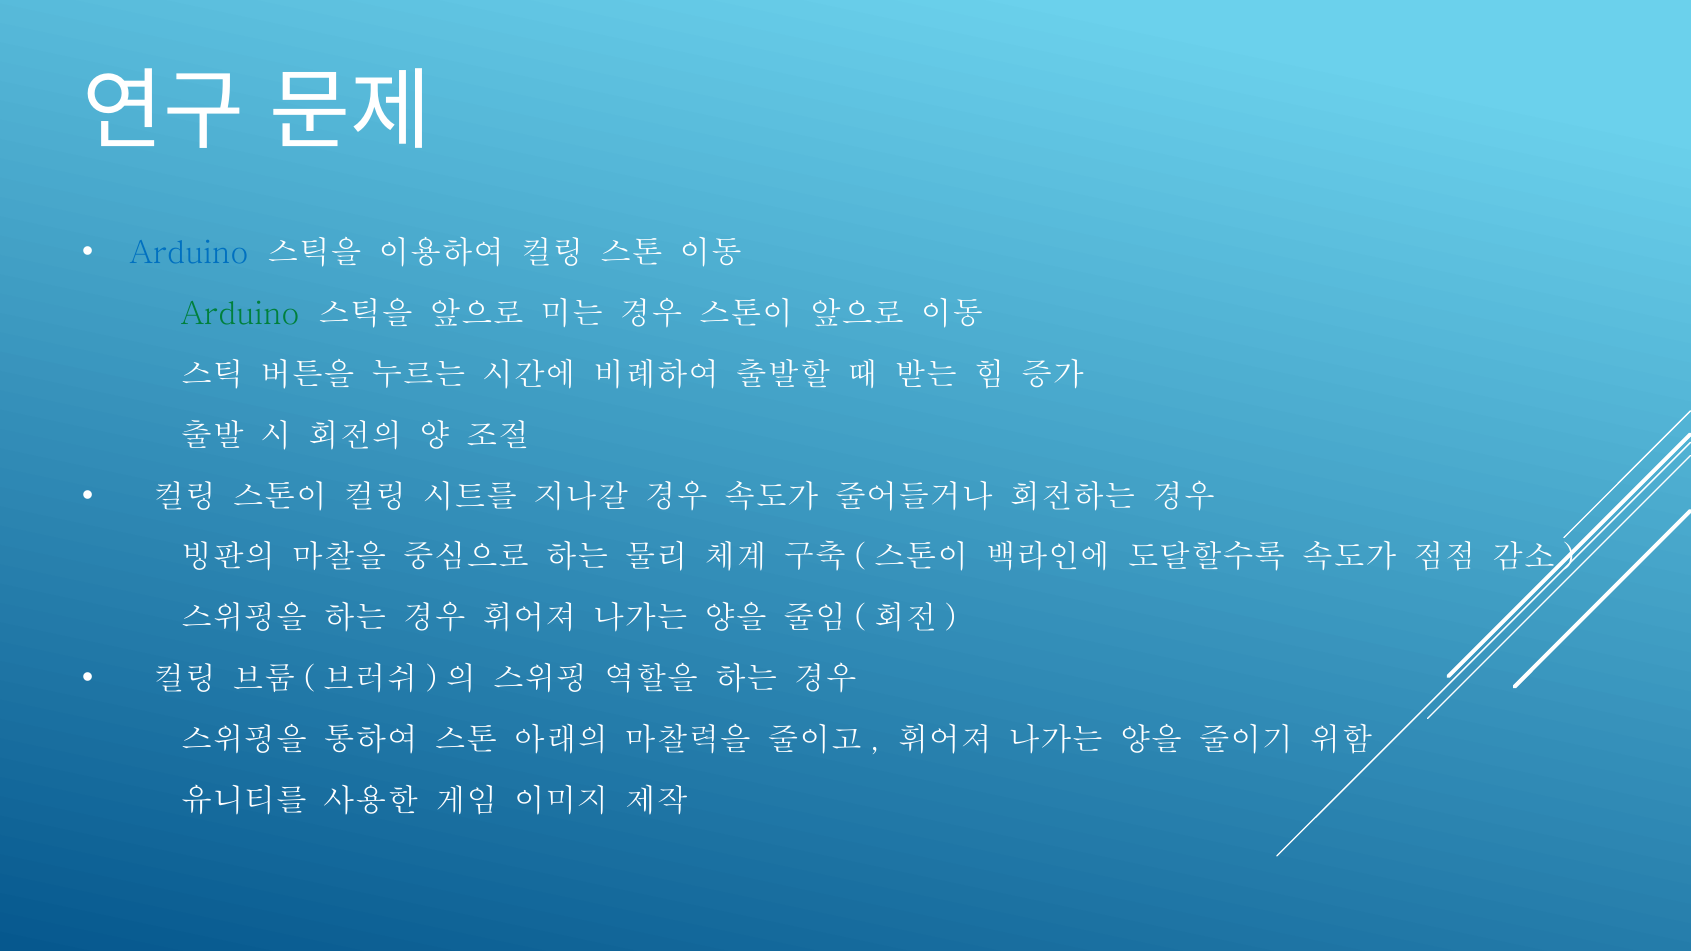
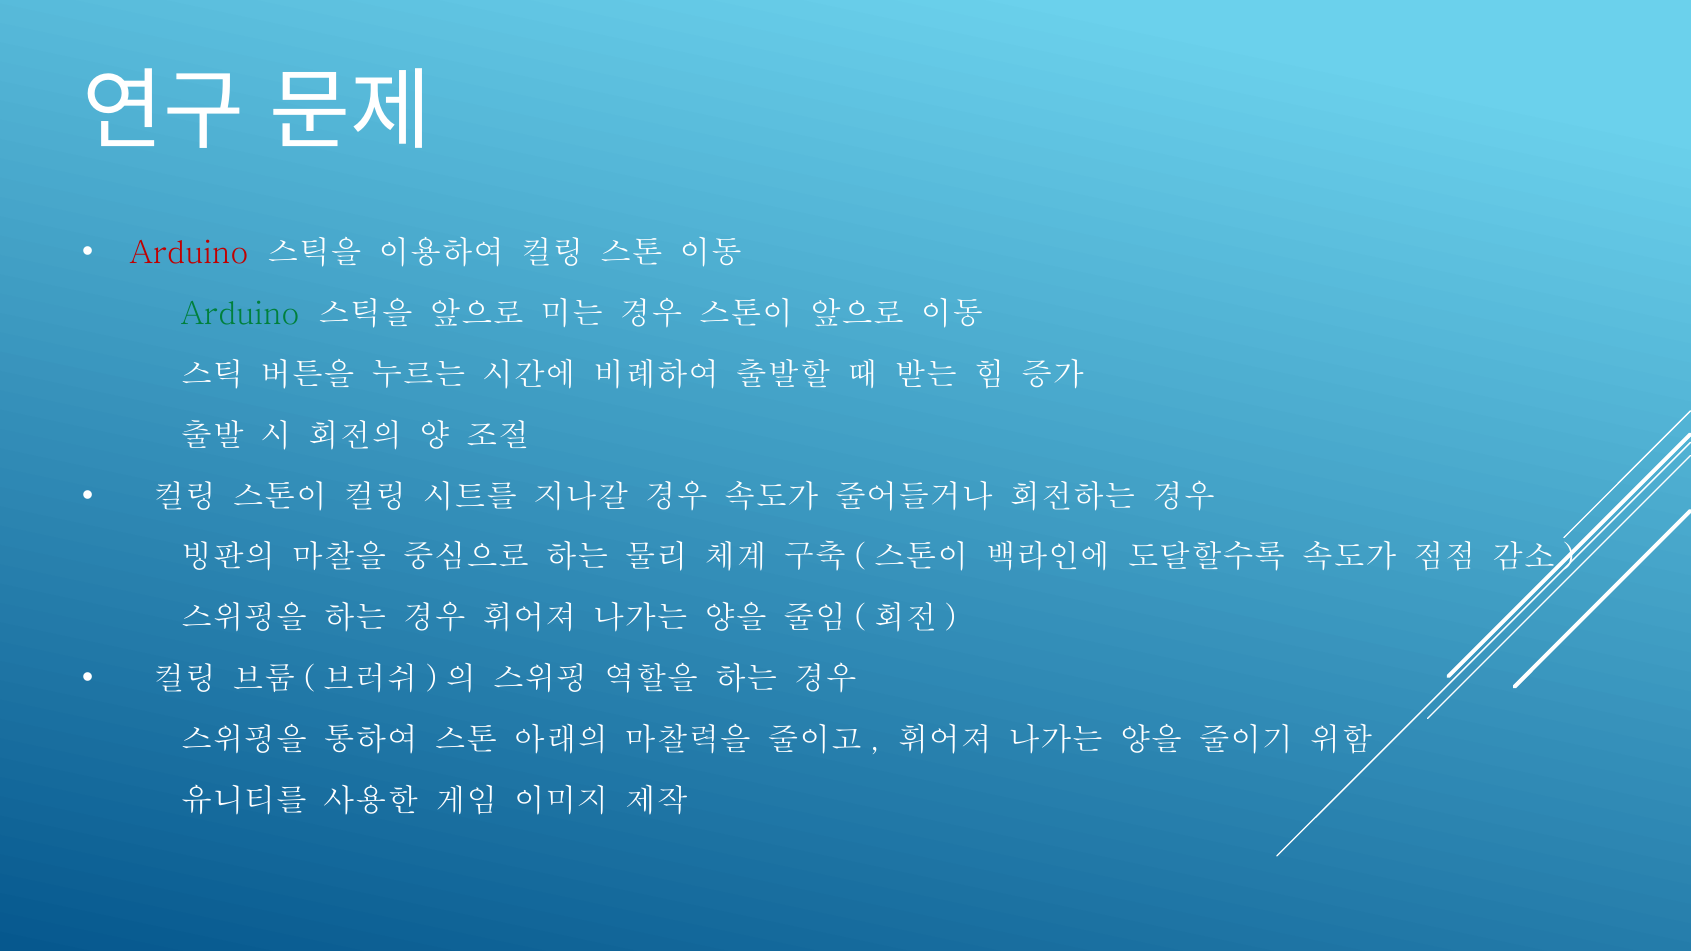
Arduino at (189, 253) colour: blue -> red
